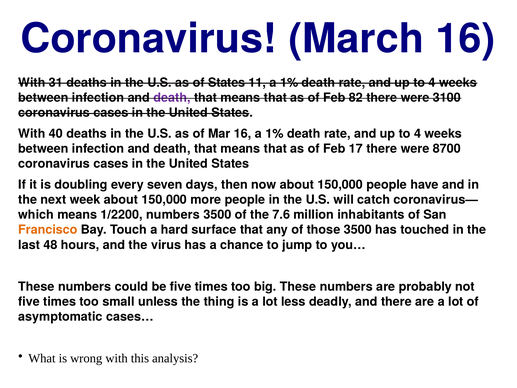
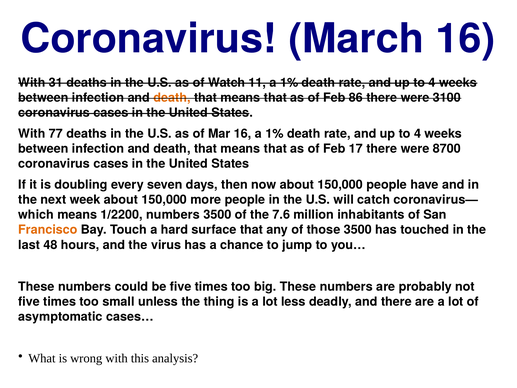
of States: States -> Watch
death at (172, 98) colour: purple -> orange
82: 82 -> 86
40: 40 -> 77
